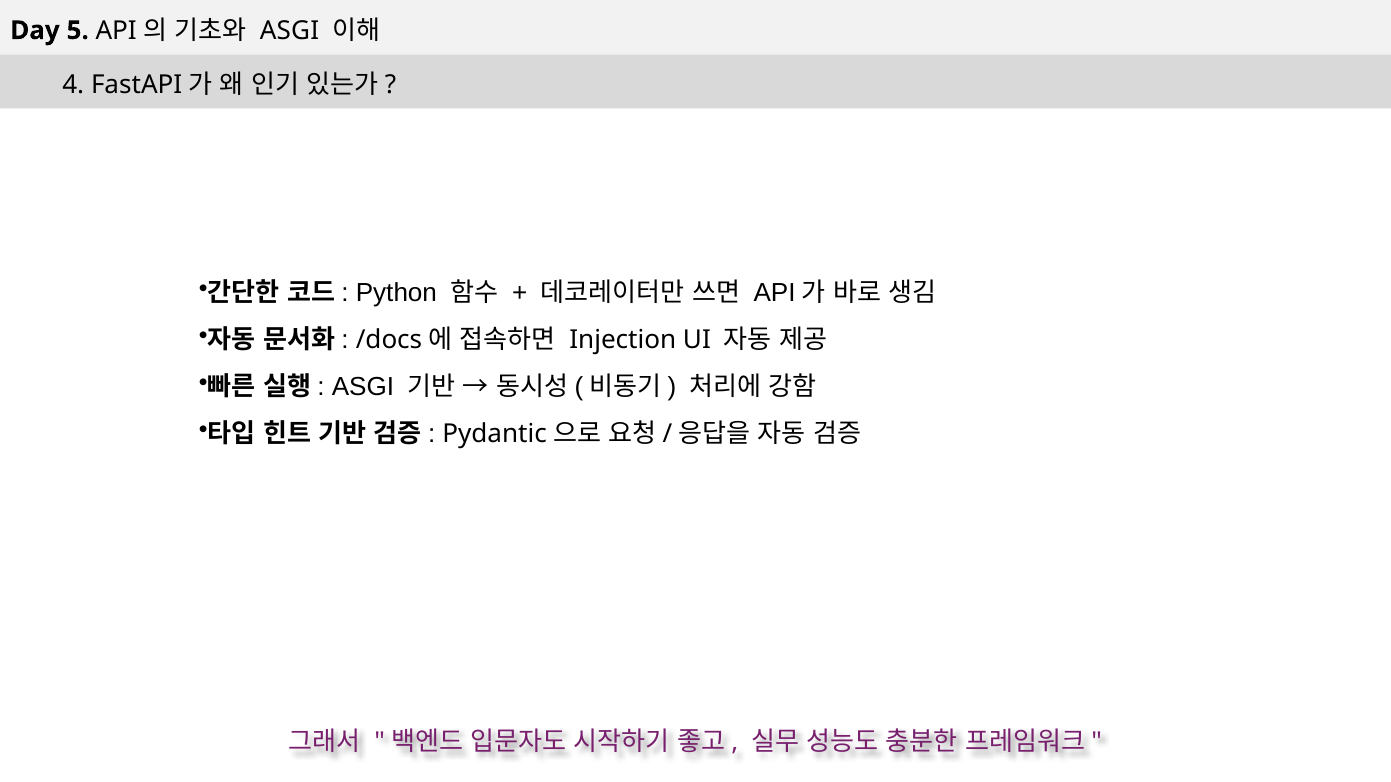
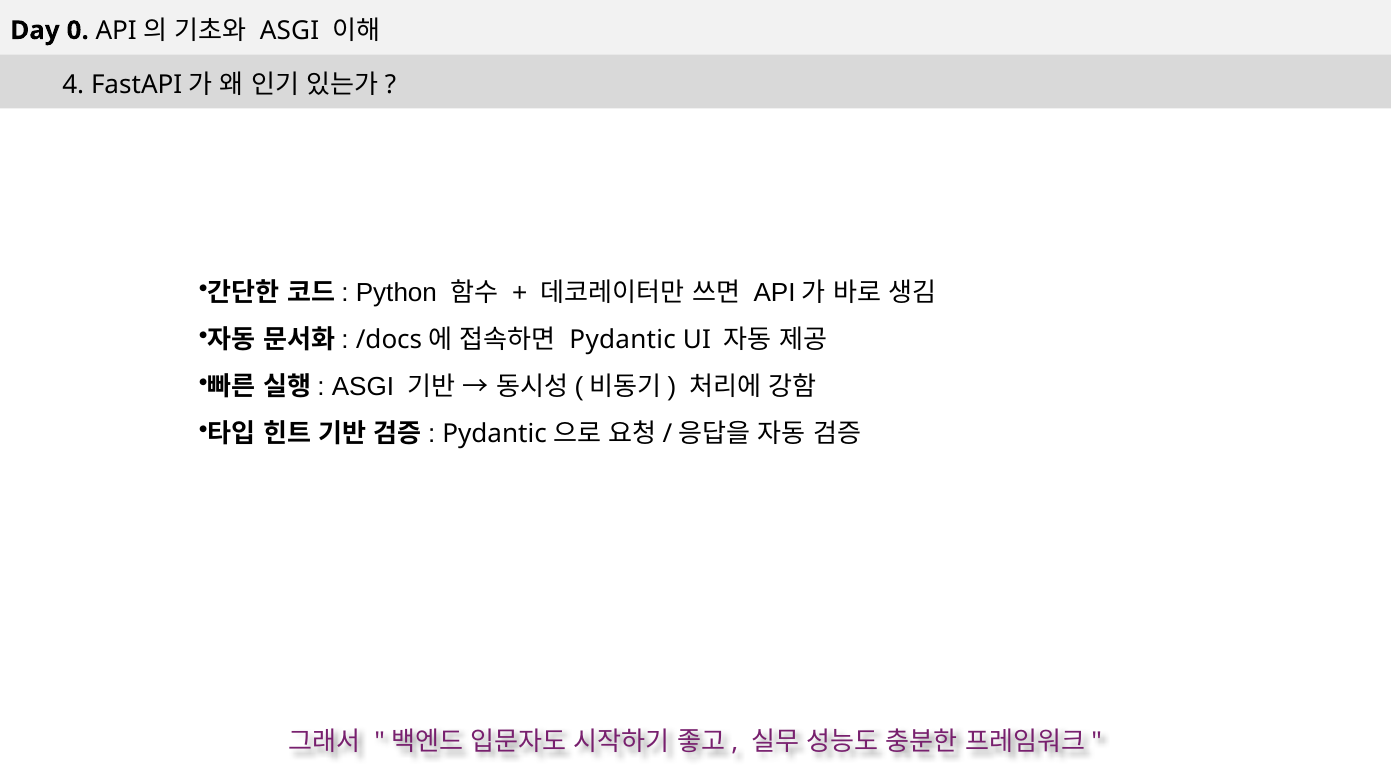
5: 5 -> 0
Injection: Injection -> Pydantic
